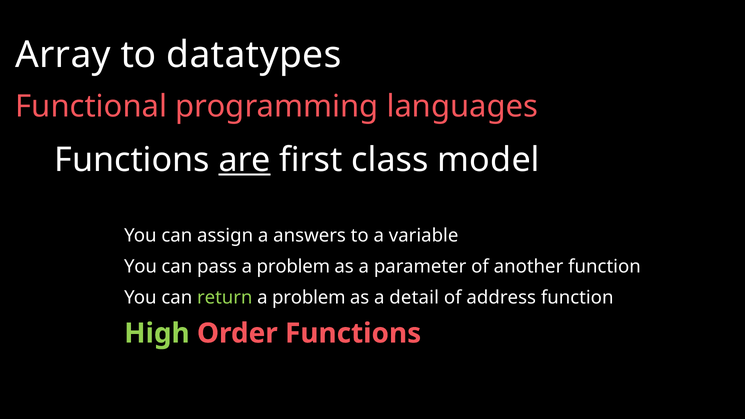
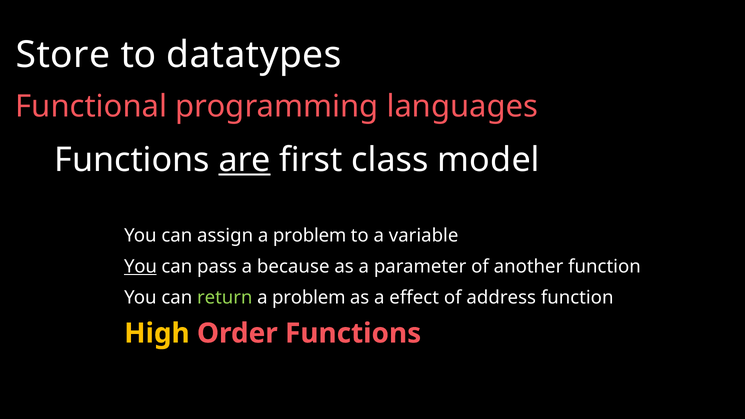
Array: Array -> Store
assign a answers: answers -> problem
You at (140, 266) underline: none -> present
pass a problem: problem -> because
detail: detail -> effect
High colour: light green -> yellow
